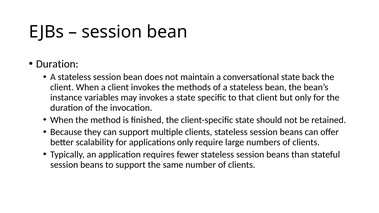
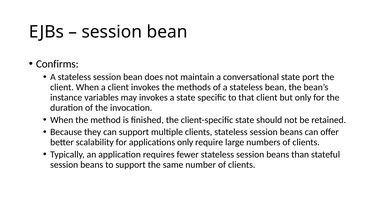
Duration at (57, 64): Duration -> Confirms
back: back -> port
